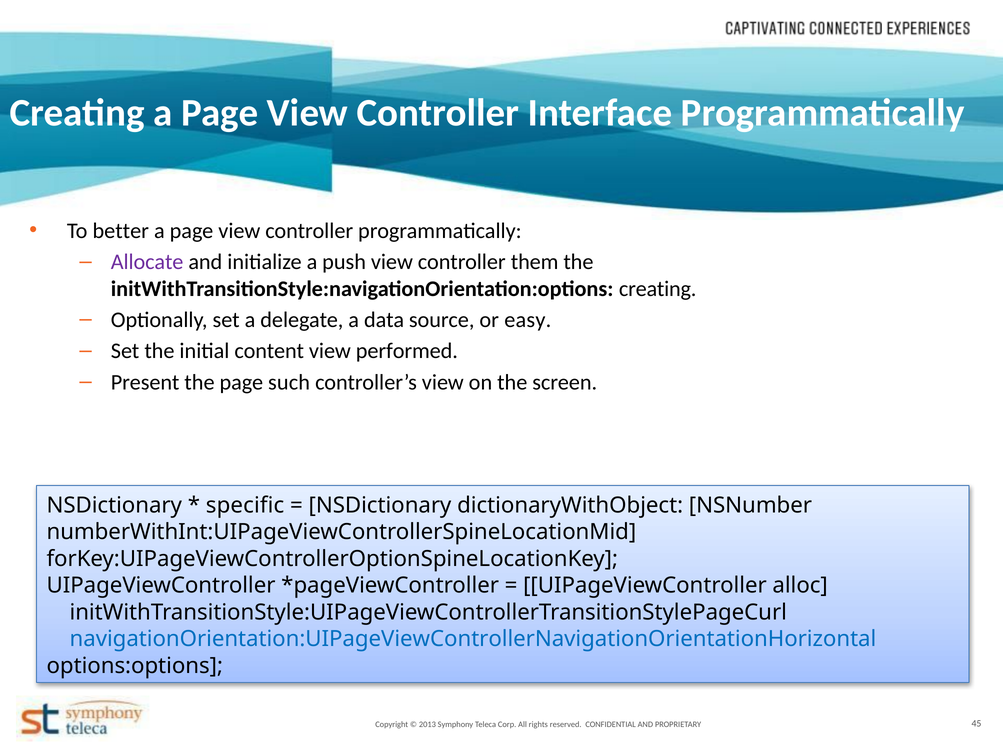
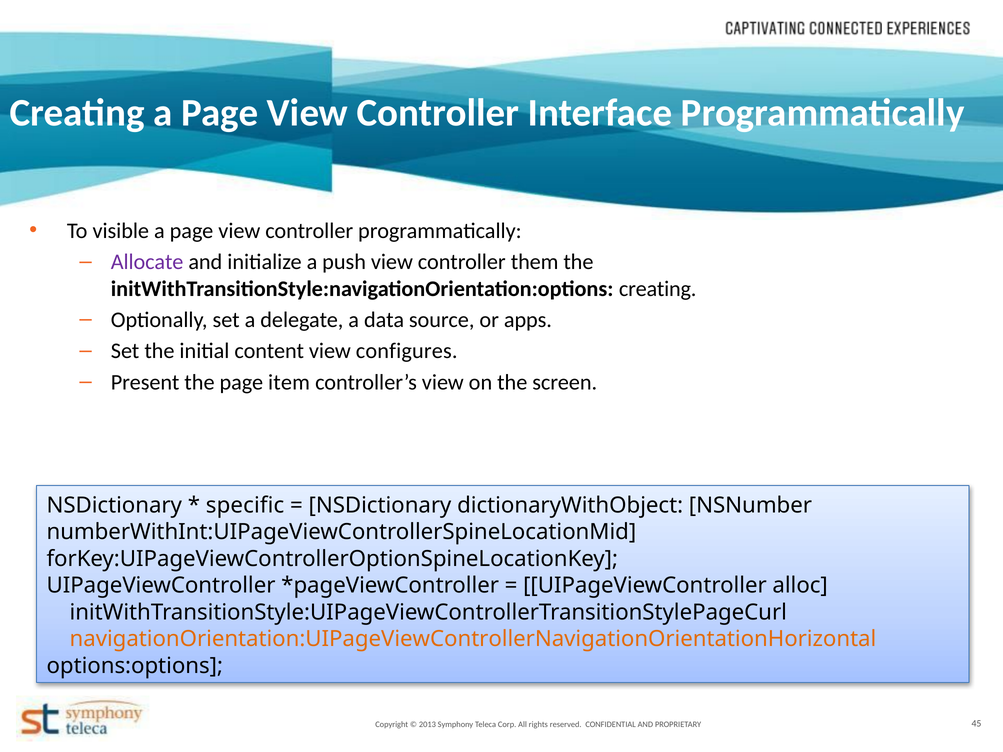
better: better -> visible
easy: easy -> apps
performed: performed -> configures
such: such -> item
navigationOrientation:UIPageViewControllerNavigationOrientationHorizontal colour: blue -> orange
